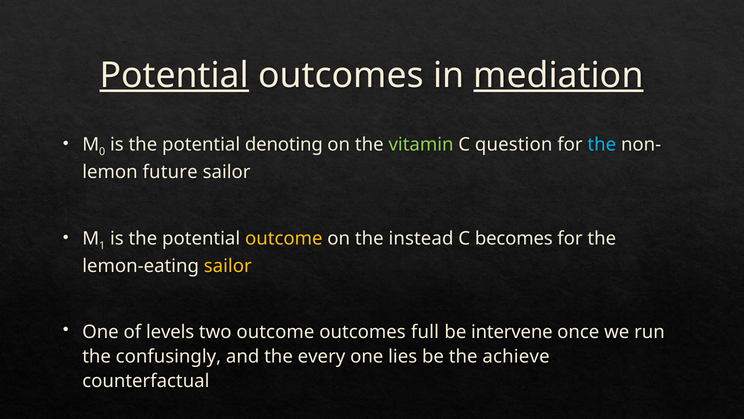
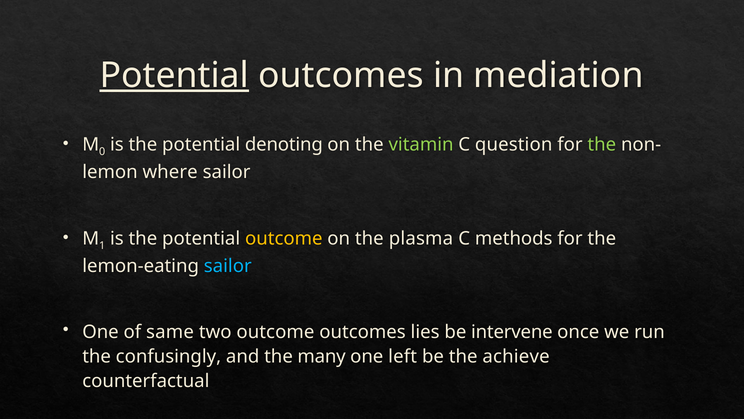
mediation underline: present -> none
the at (602, 144) colour: light blue -> light green
future: future -> where
instead: instead -> plasma
becomes: becomes -> methods
sailor at (228, 266) colour: yellow -> light blue
levels: levels -> same
full: full -> lies
every: every -> many
lies: lies -> left
